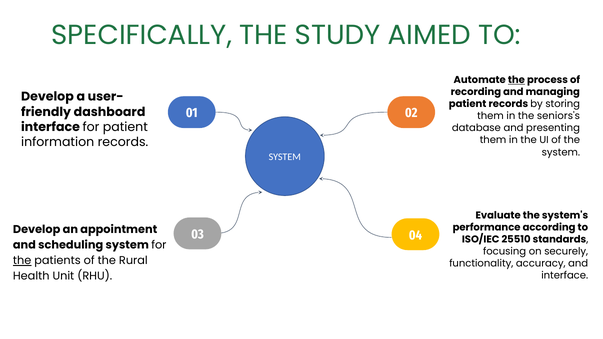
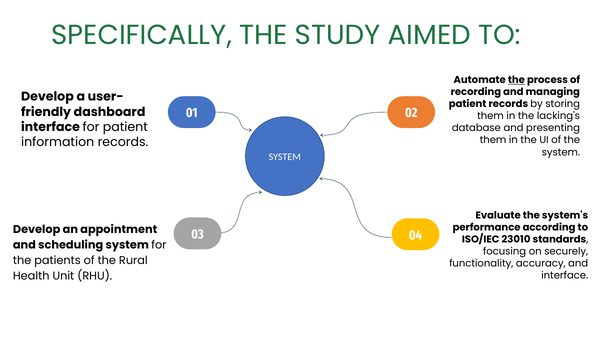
seniors's: seniors's -> lacking's
25510: 25510 -> 23010
the at (22, 261) underline: present -> none
